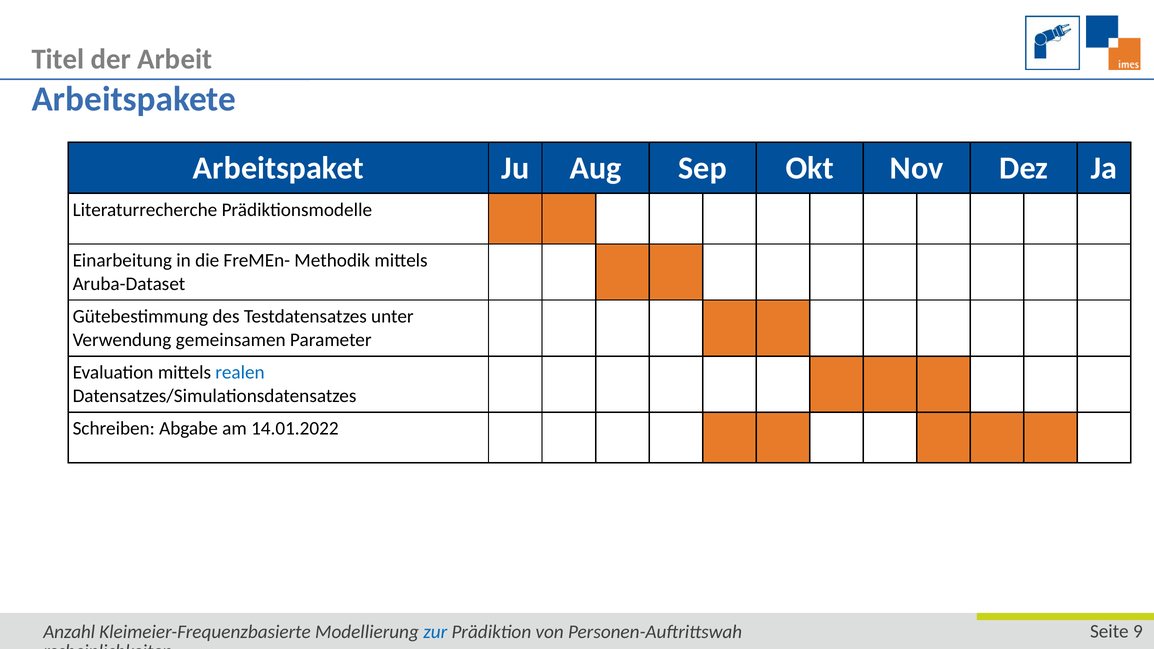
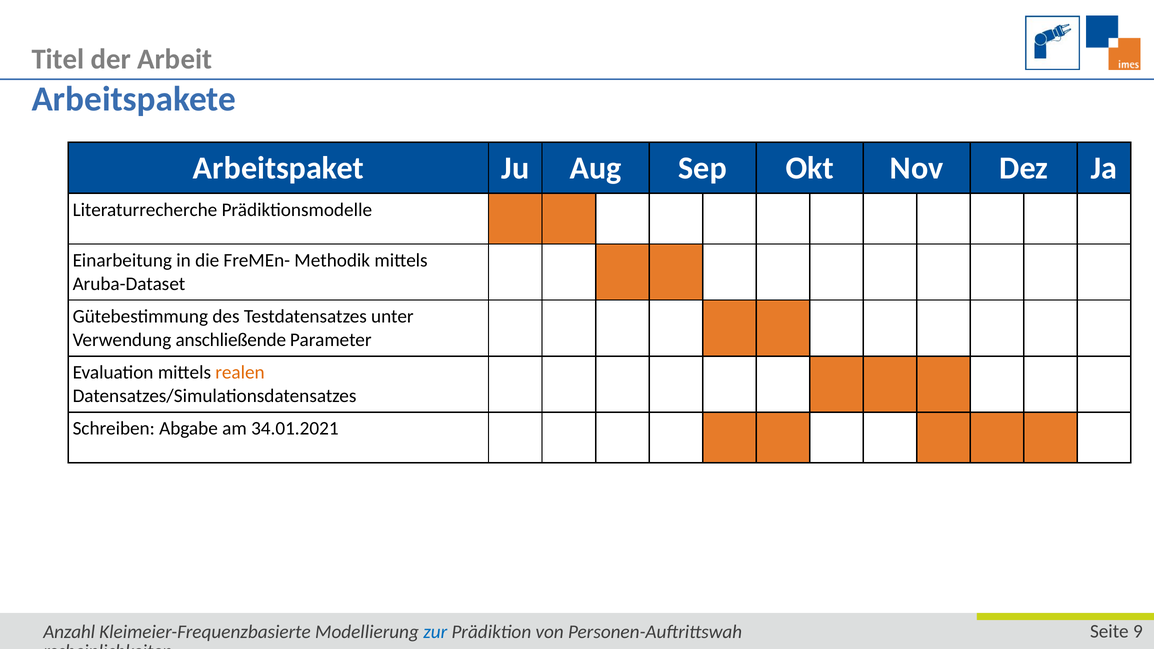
gemeinsamen: gemeinsamen -> anschließende
realen colour: blue -> orange
14.01.2022: 14.01.2022 -> 34.01.2021
